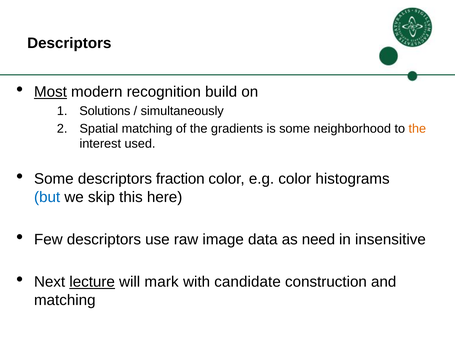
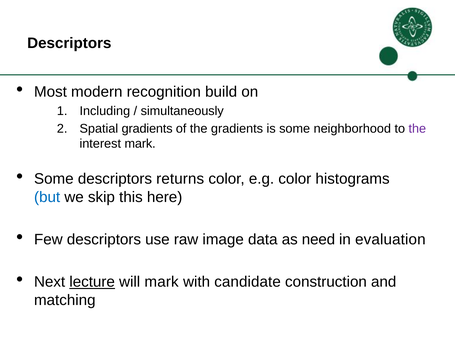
Most underline: present -> none
Solutions: Solutions -> Including
Spatial matching: matching -> gradients
the at (417, 129) colour: orange -> purple
interest used: used -> mark
fraction: fraction -> returns
insensitive: insensitive -> evaluation
